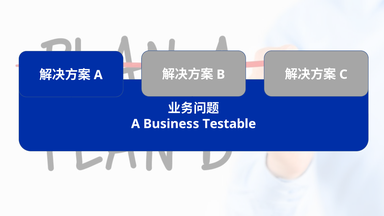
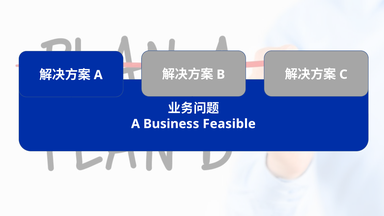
Testable: Testable -> Feasible
